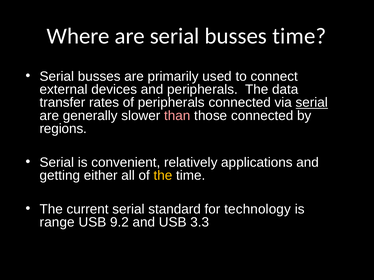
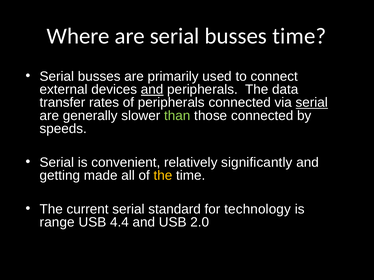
and at (152, 90) underline: none -> present
than colour: pink -> light green
regions: regions -> speeds
applications: applications -> significantly
either: either -> made
9.2: 9.2 -> 4.4
3.3: 3.3 -> 2.0
